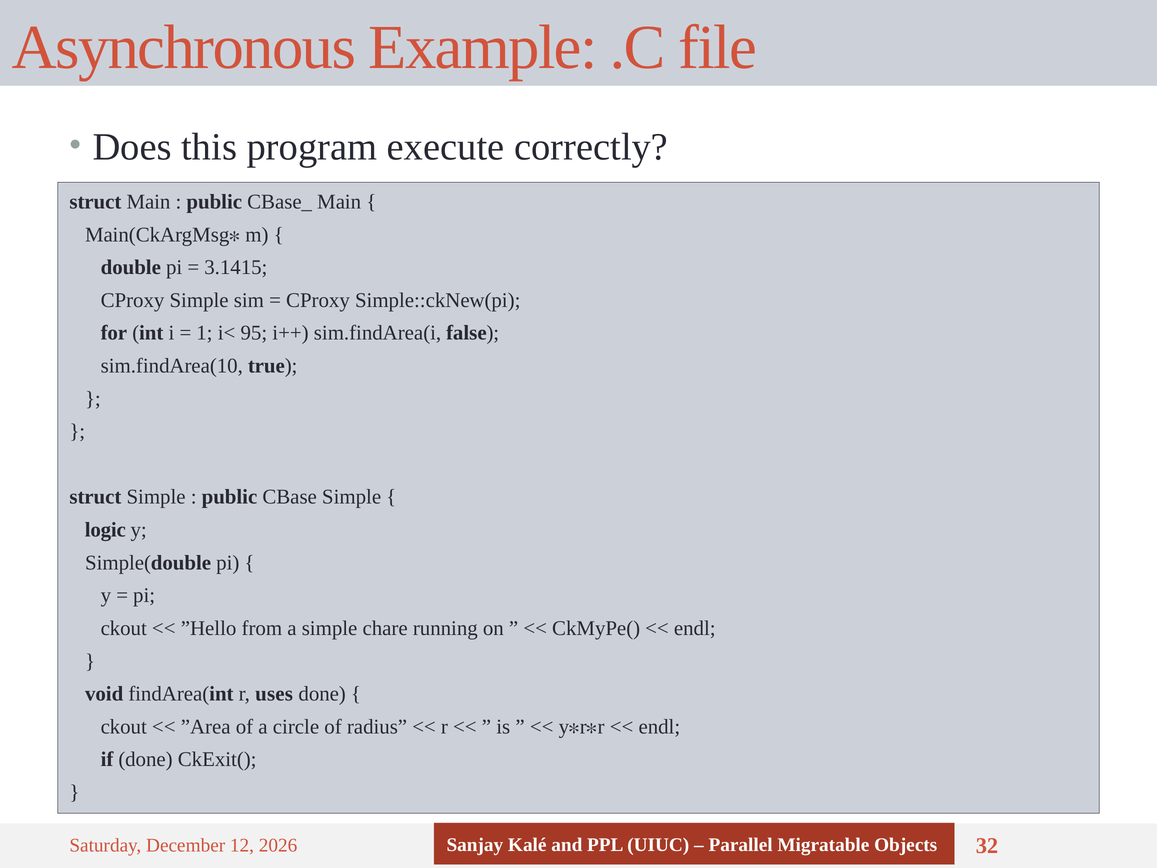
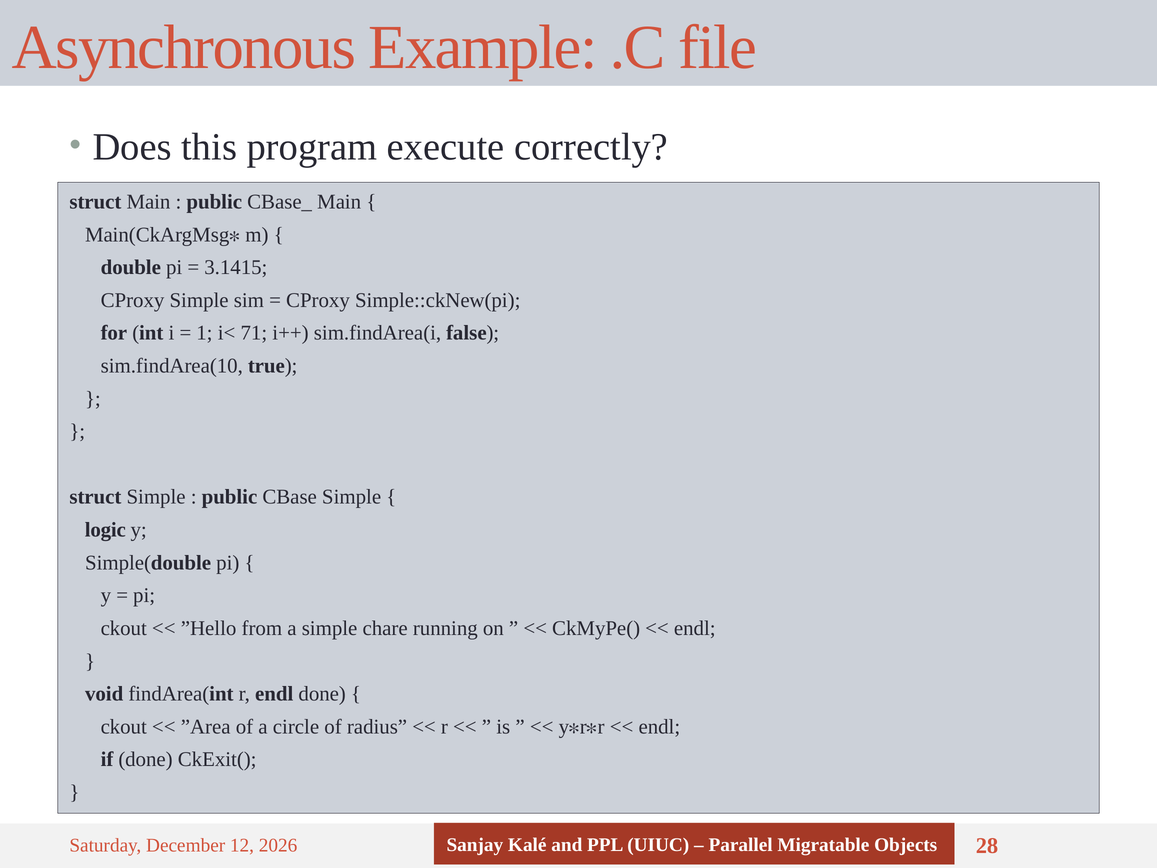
95: 95 -> 71
r uses: uses -> endl
32: 32 -> 28
